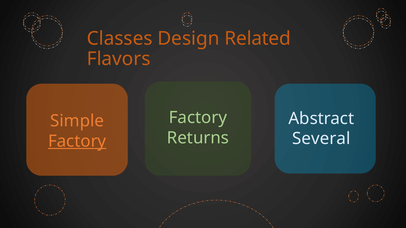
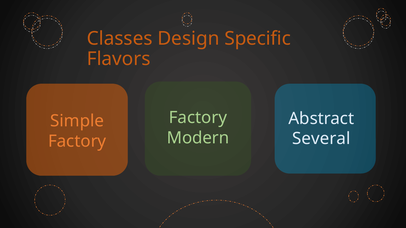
Related: Related -> Specific
Returns: Returns -> Modern
Factory at (77, 141) underline: present -> none
